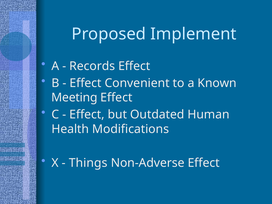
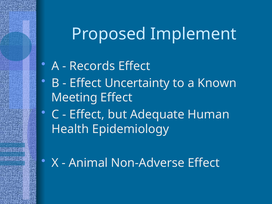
Convenient: Convenient -> Uncertainty
Outdated: Outdated -> Adequate
Modifications: Modifications -> Epidemiology
Things: Things -> Animal
